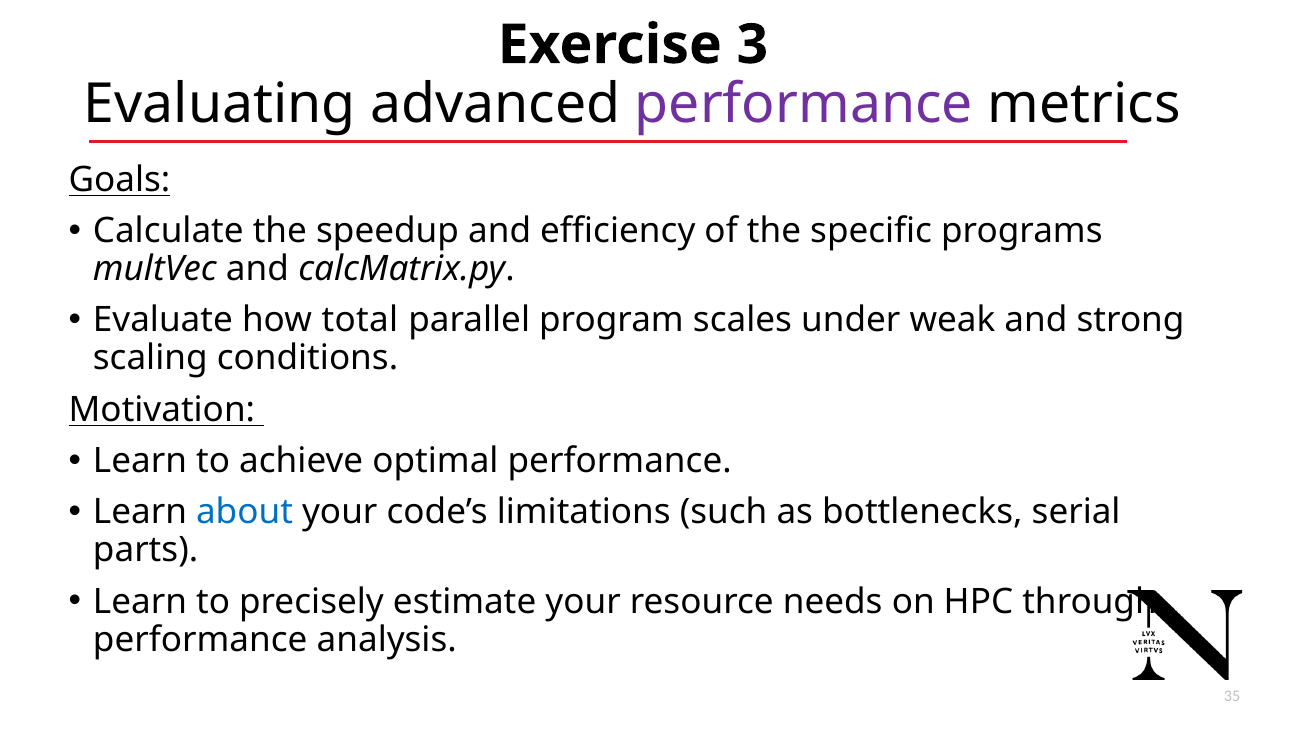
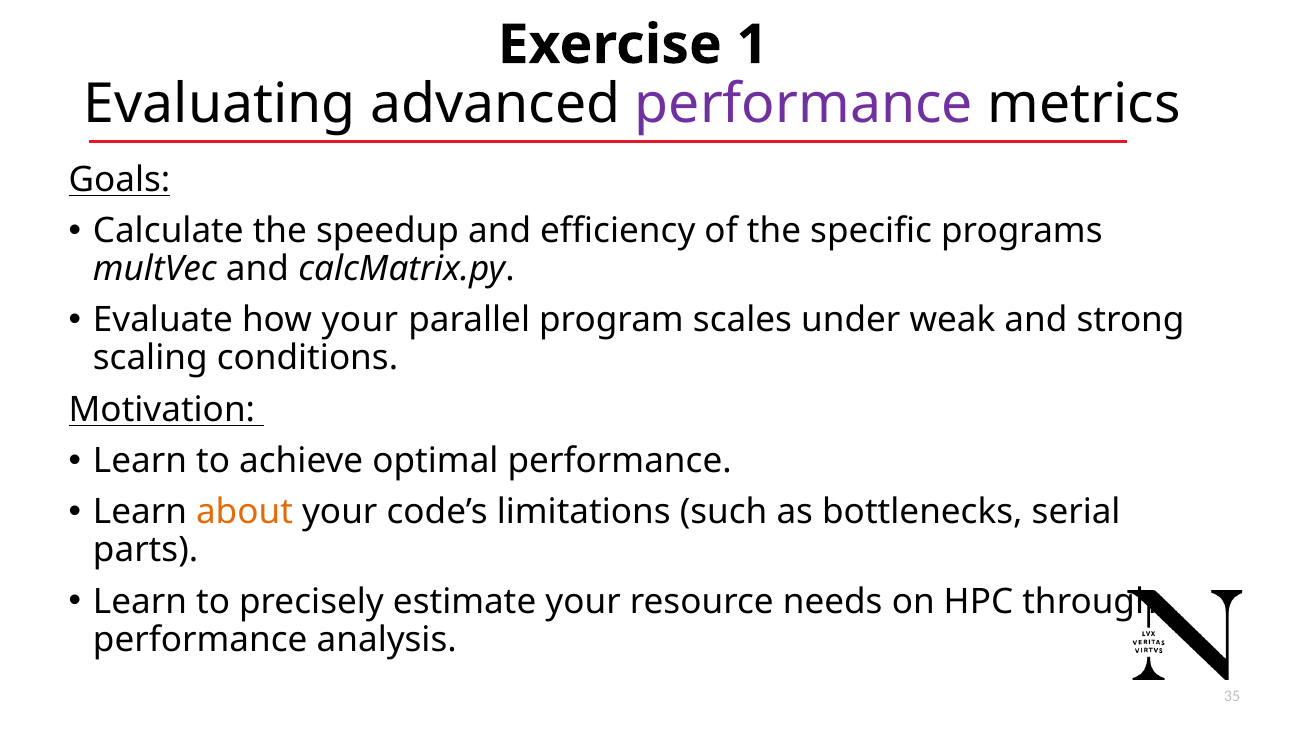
3: 3 -> 1
how total: total -> your
about colour: blue -> orange
